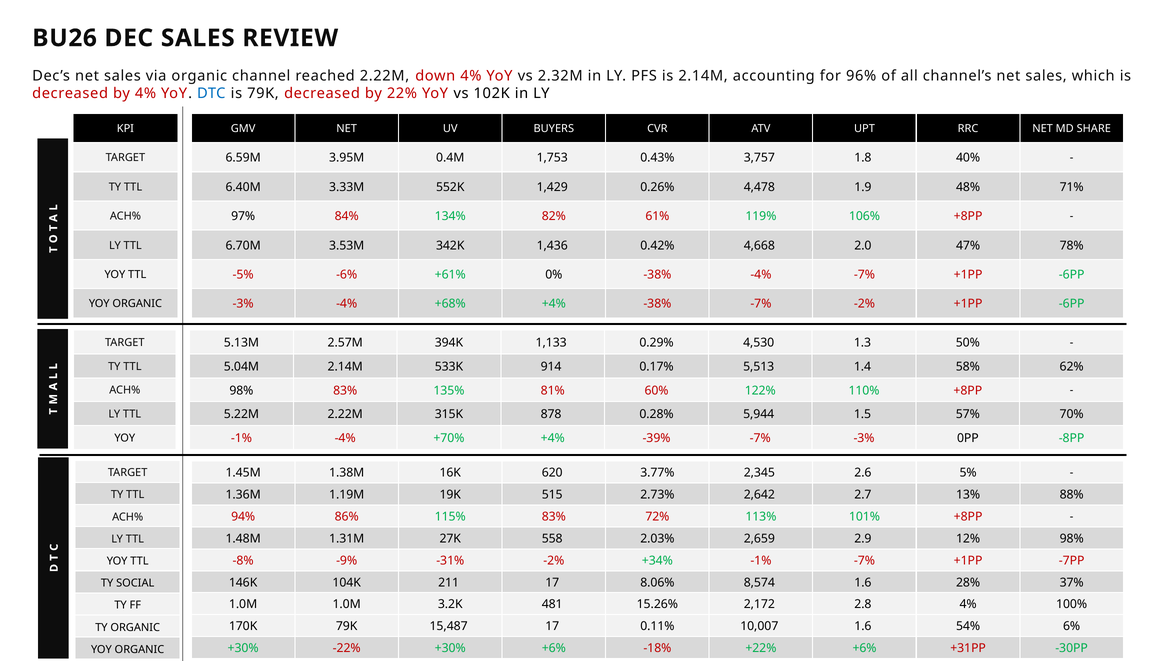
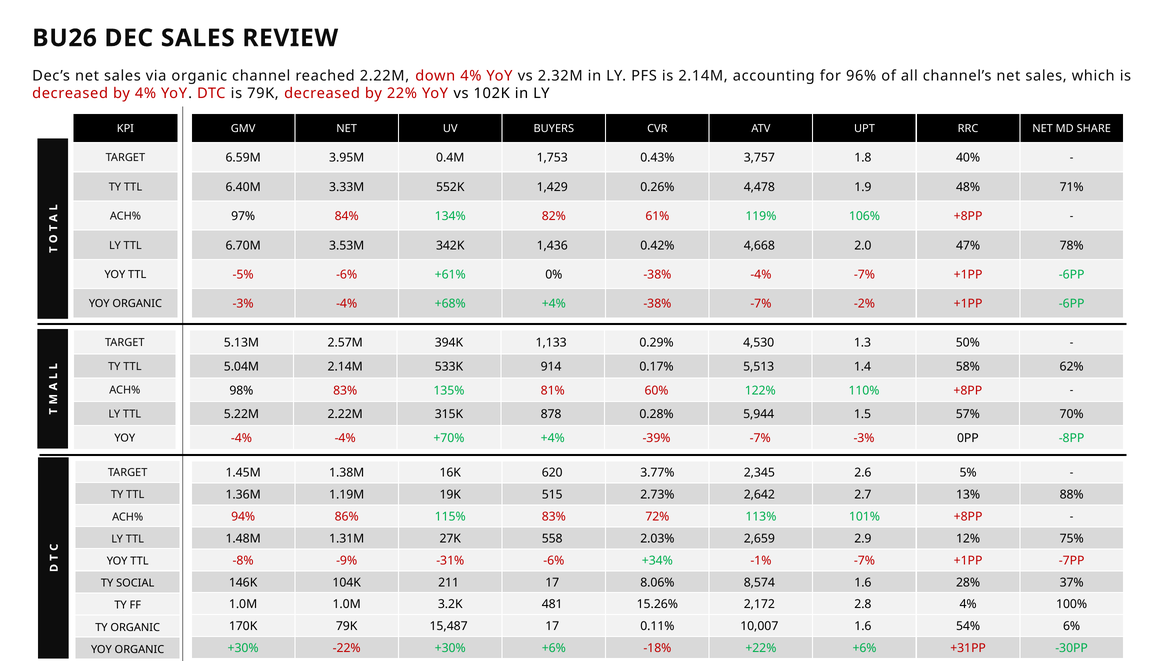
DTC colour: blue -> red
-1% at (241, 438): -1% -> -4%
12% 98%: 98% -> 75%
-31% -2%: -2% -> -6%
